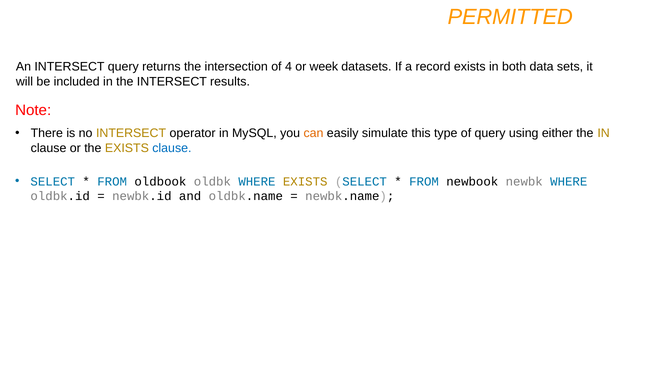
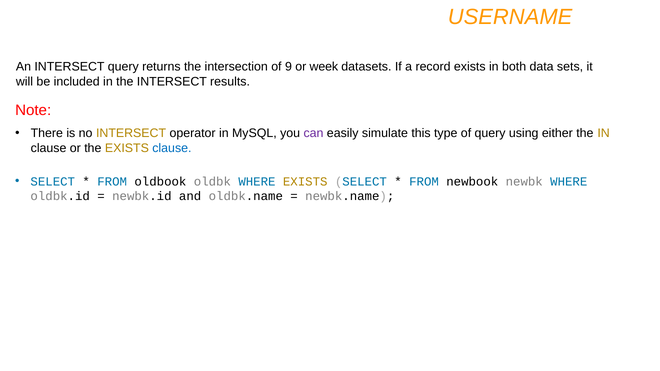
PERMITTED: PERMITTED -> USERNAME
4: 4 -> 9
can colour: orange -> purple
